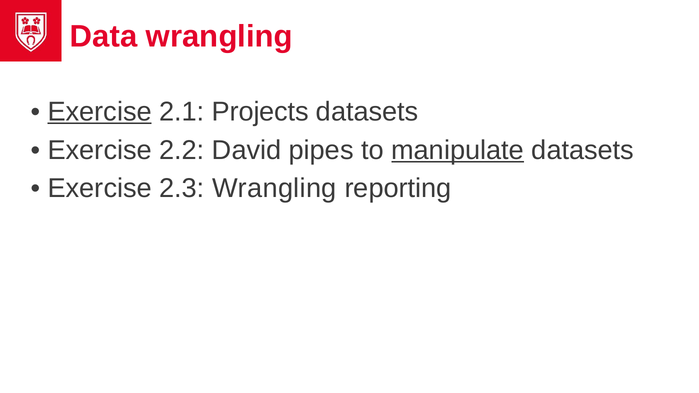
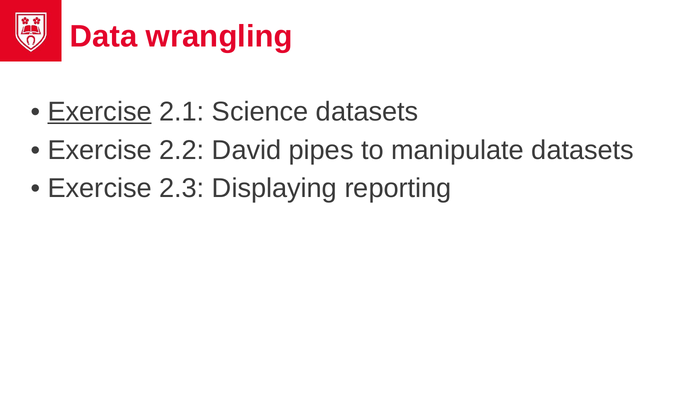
Projects: Projects -> Science
manipulate underline: present -> none
2.3 Wrangling: Wrangling -> Displaying
